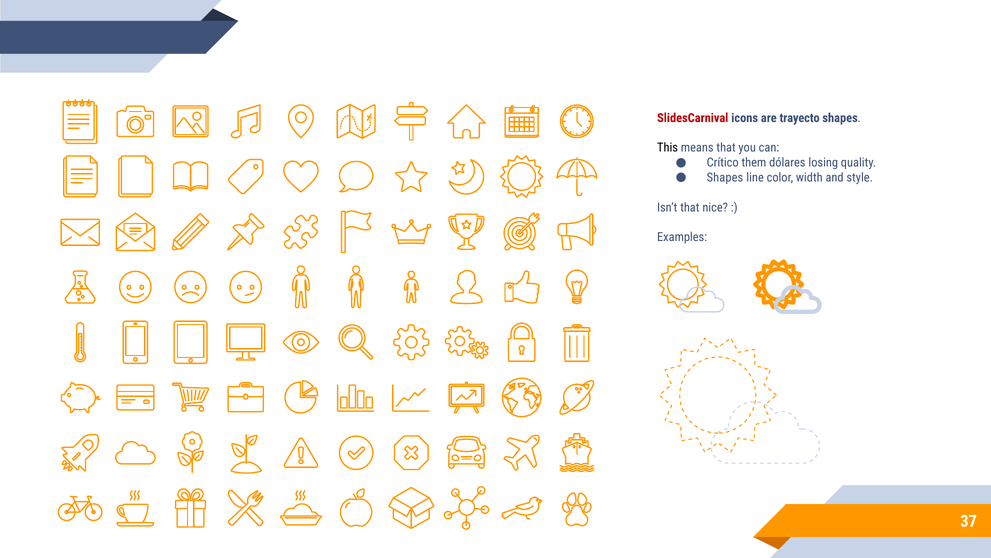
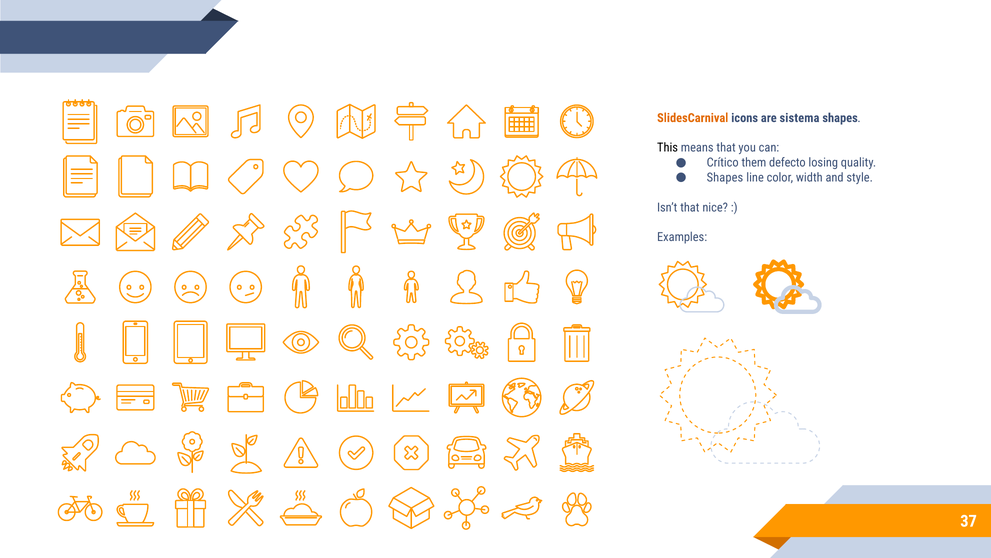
SlidesCarnival colour: red -> orange
trayecto: trayecto -> sistema
dólares: dólares -> defecto
